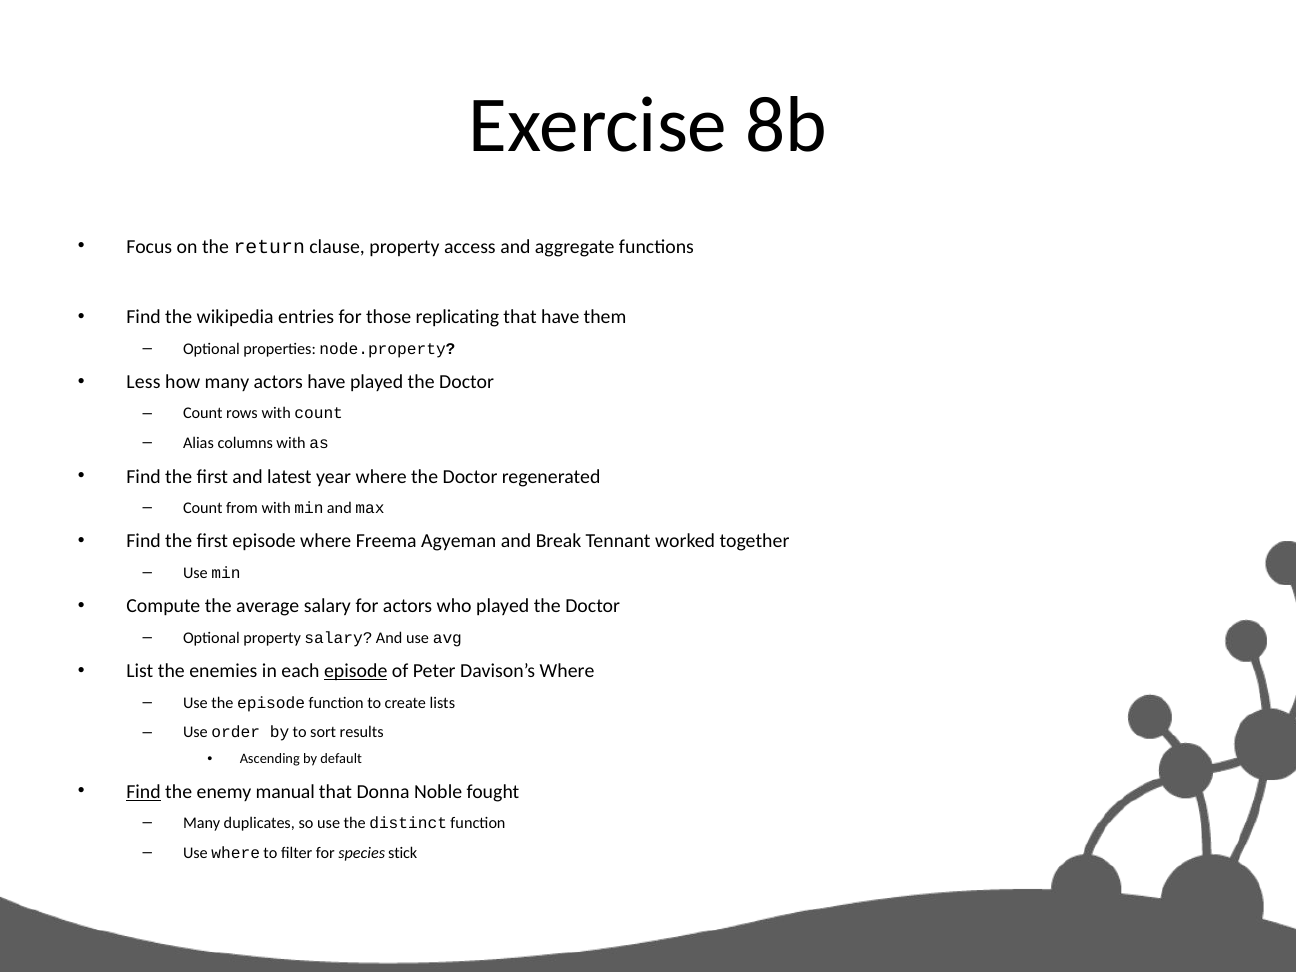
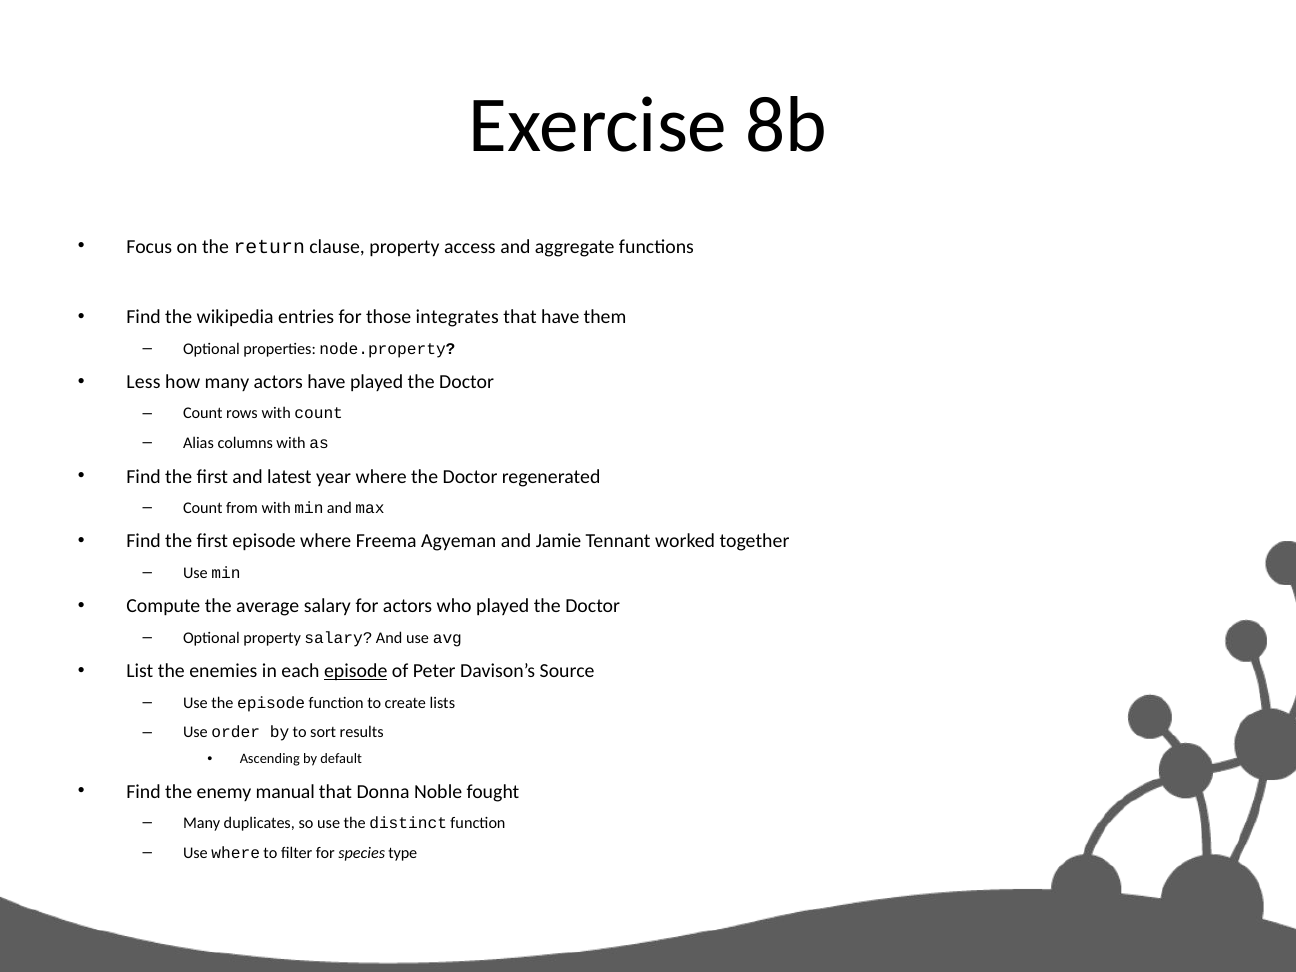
replicating: replicating -> integrates
Break: Break -> Jamie
Davison’s Where: Where -> Source
Find at (144, 792) underline: present -> none
stick: stick -> type
